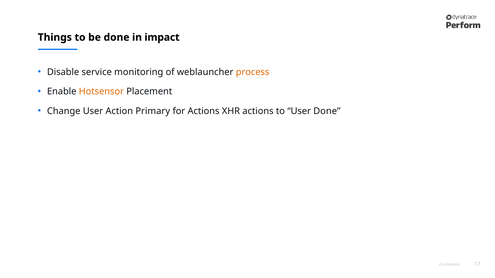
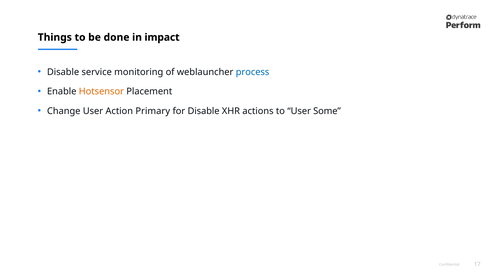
process colour: orange -> blue
for Actions: Actions -> Disable
User Done: Done -> Some
